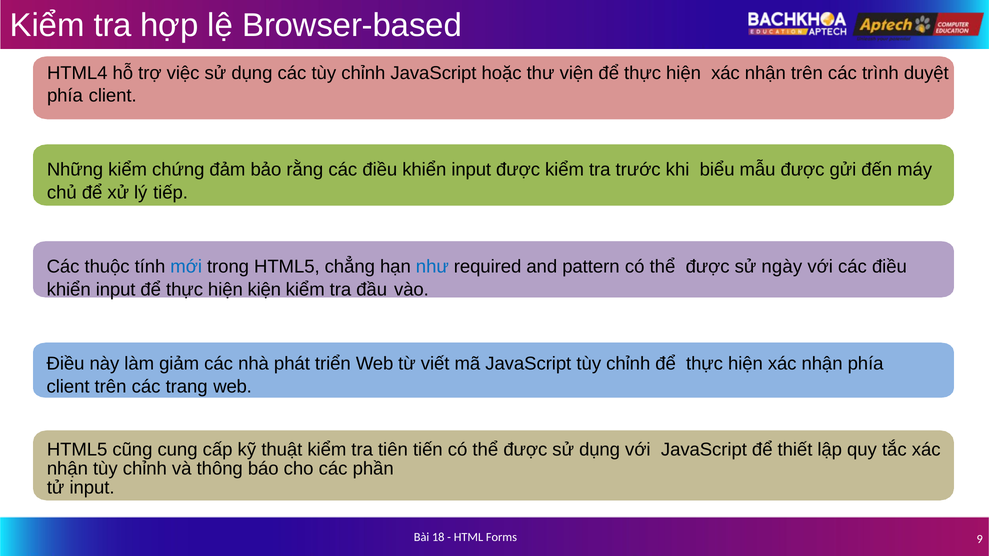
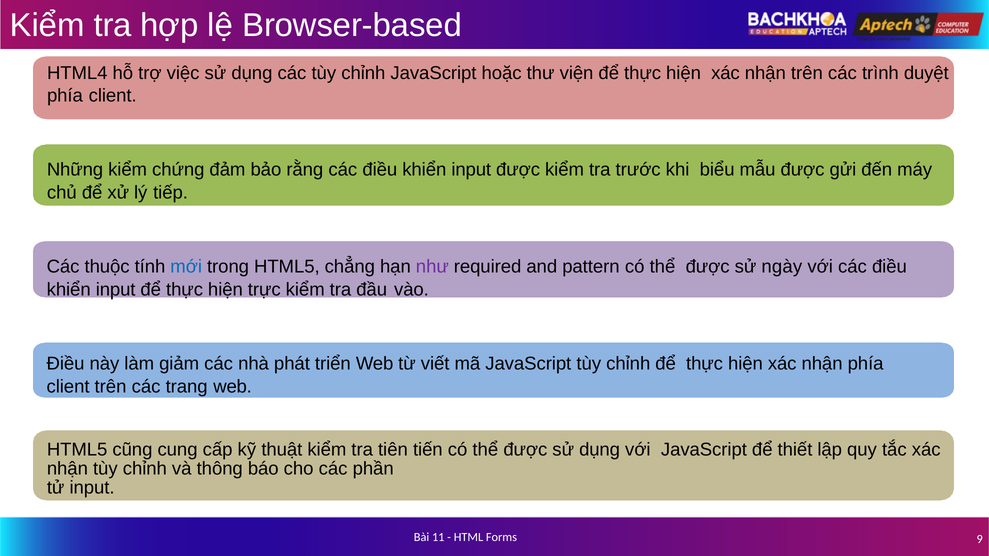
như colour: blue -> purple
kiện: kiện -> trực
18: 18 -> 11
